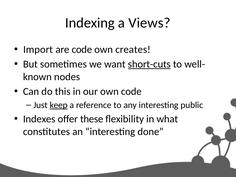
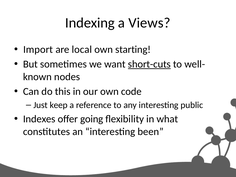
are code: code -> local
creates: creates -> starting
keep underline: present -> none
these: these -> going
done: done -> been
